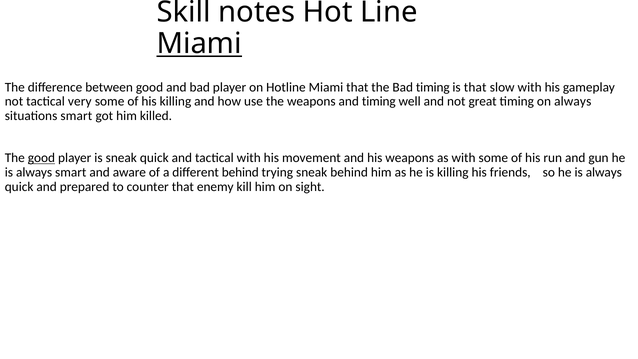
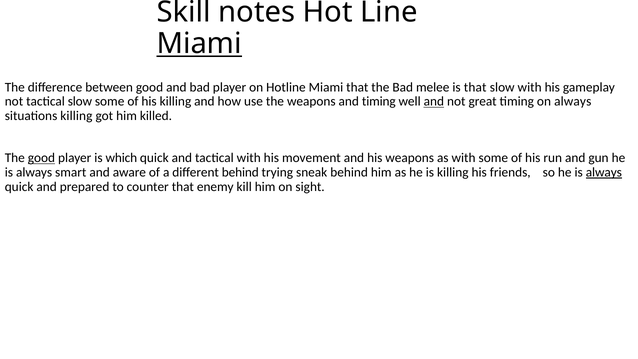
Bad timing: timing -> melee
tactical very: very -> slow
and at (434, 102) underline: none -> present
situations smart: smart -> killing
is sneak: sneak -> which
always at (604, 172) underline: none -> present
